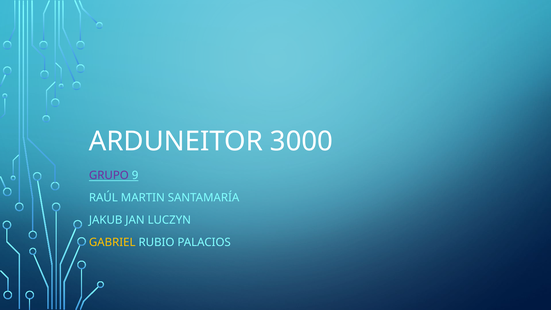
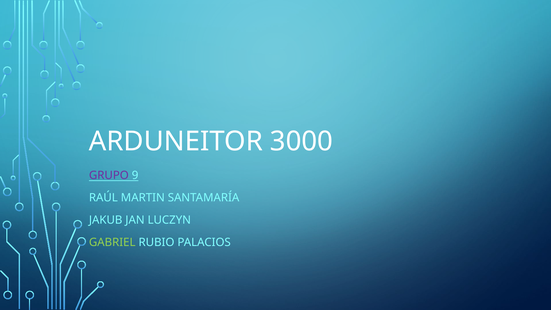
GABRIEL colour: yellow -> light green
